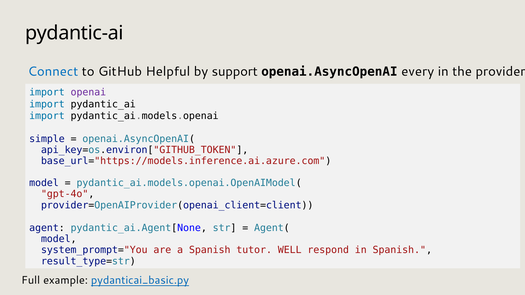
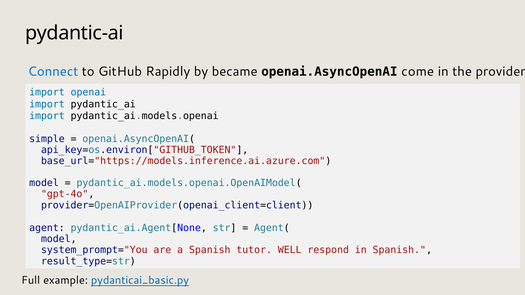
Helpful: Helpful -> Rapidly
support: support -> became
every: every -> come
openai colour: purple -> blue
